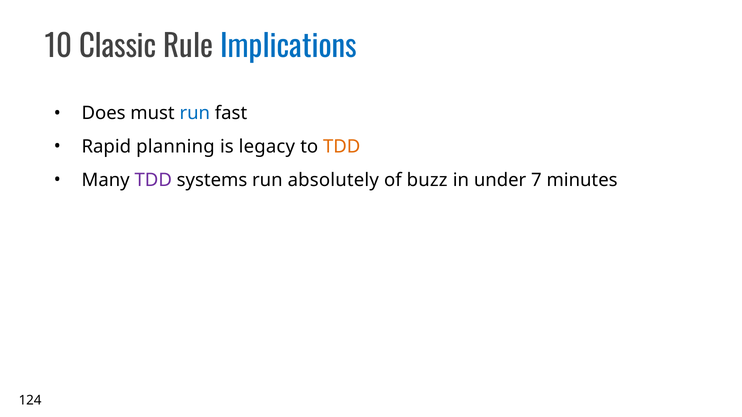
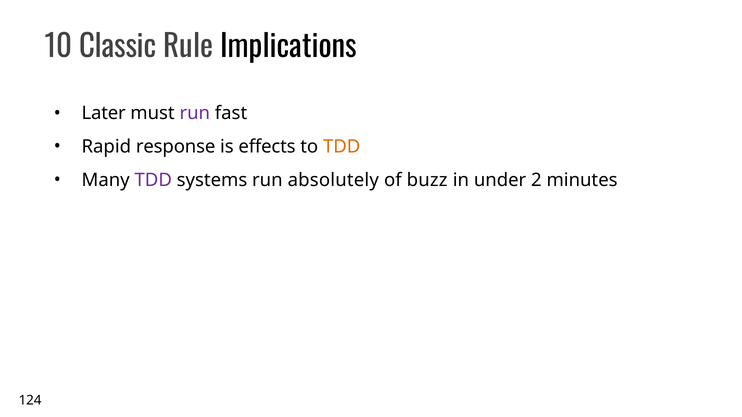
Implications colour: blue -> black
Does: Does -> Later
run at (195, 113) colour: blue -> purple
planning: planning -> response
legacy: legacy -> effects
7: 7 -> 2
